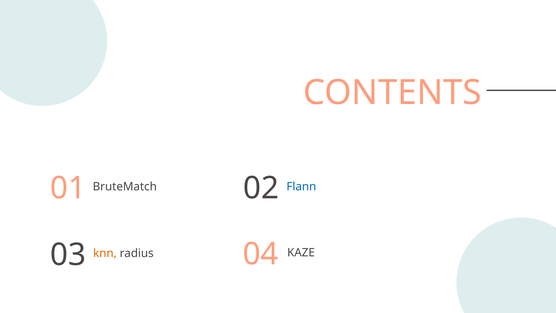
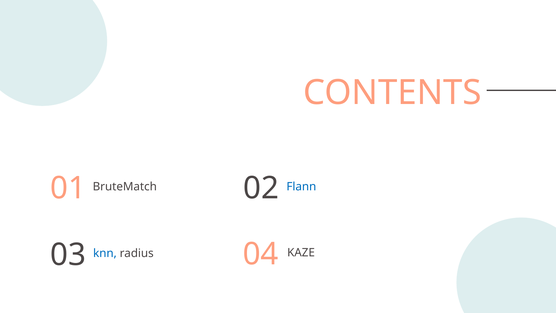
knn colour: orange -> blue
